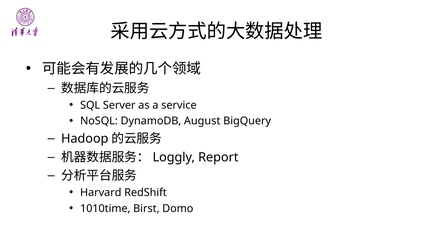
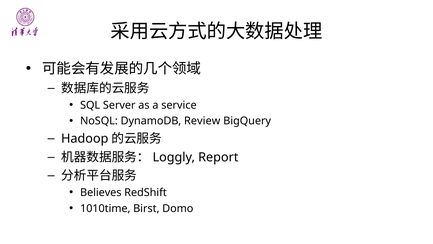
August: August -> Review
Harvard: Harvard -> Believes
